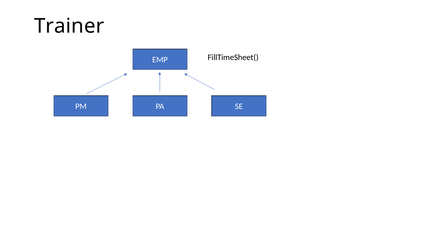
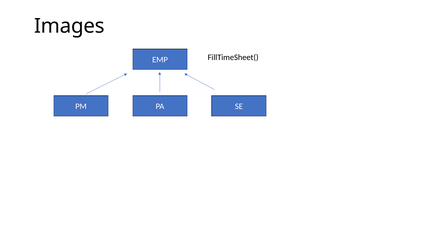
Trainer: Trainer -> Images
